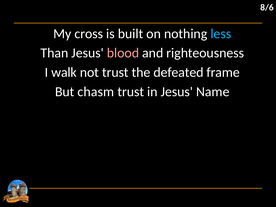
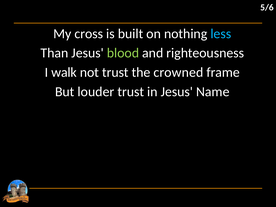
8/6: 8/6 -> 5/6
blood colour: pink -> light green
defeated: defeated -> crowned
chasm: chasm -> louder
